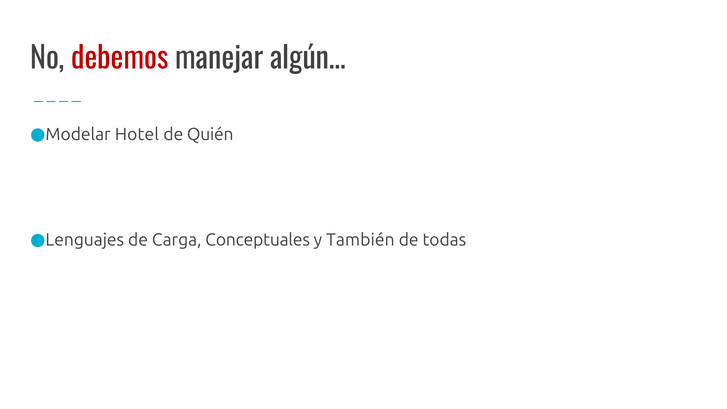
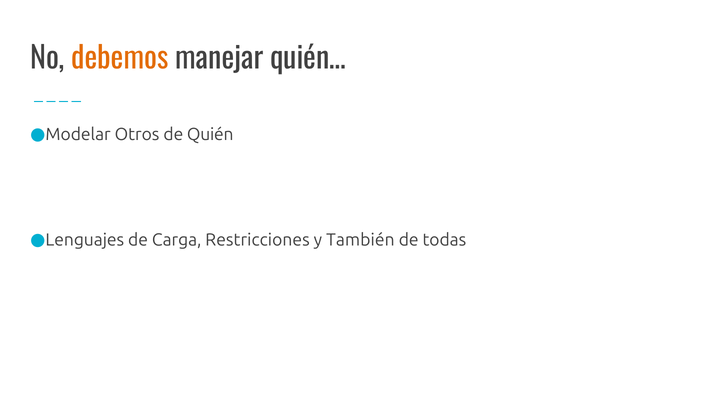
debemos colour: red -> orange
algún…: algún… -> quién…
Hotel: Hotel -> Otros
Conceptuales: Conceptuales -> Restricciones
